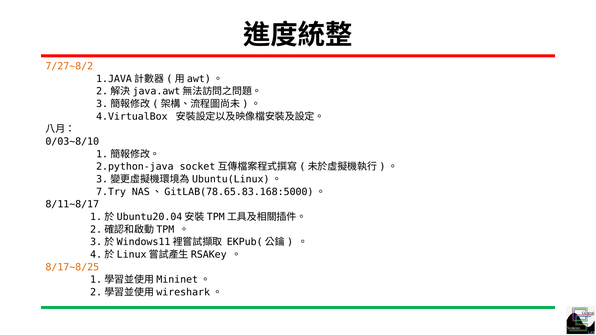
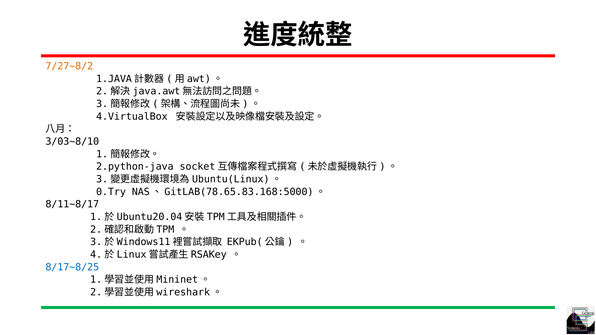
0/03~8/10: 0/03~8/10 -> 3/03~8/10
7.Try: 7.Try -> 0.Try
8/17~8/25 colour: orange -> blue
